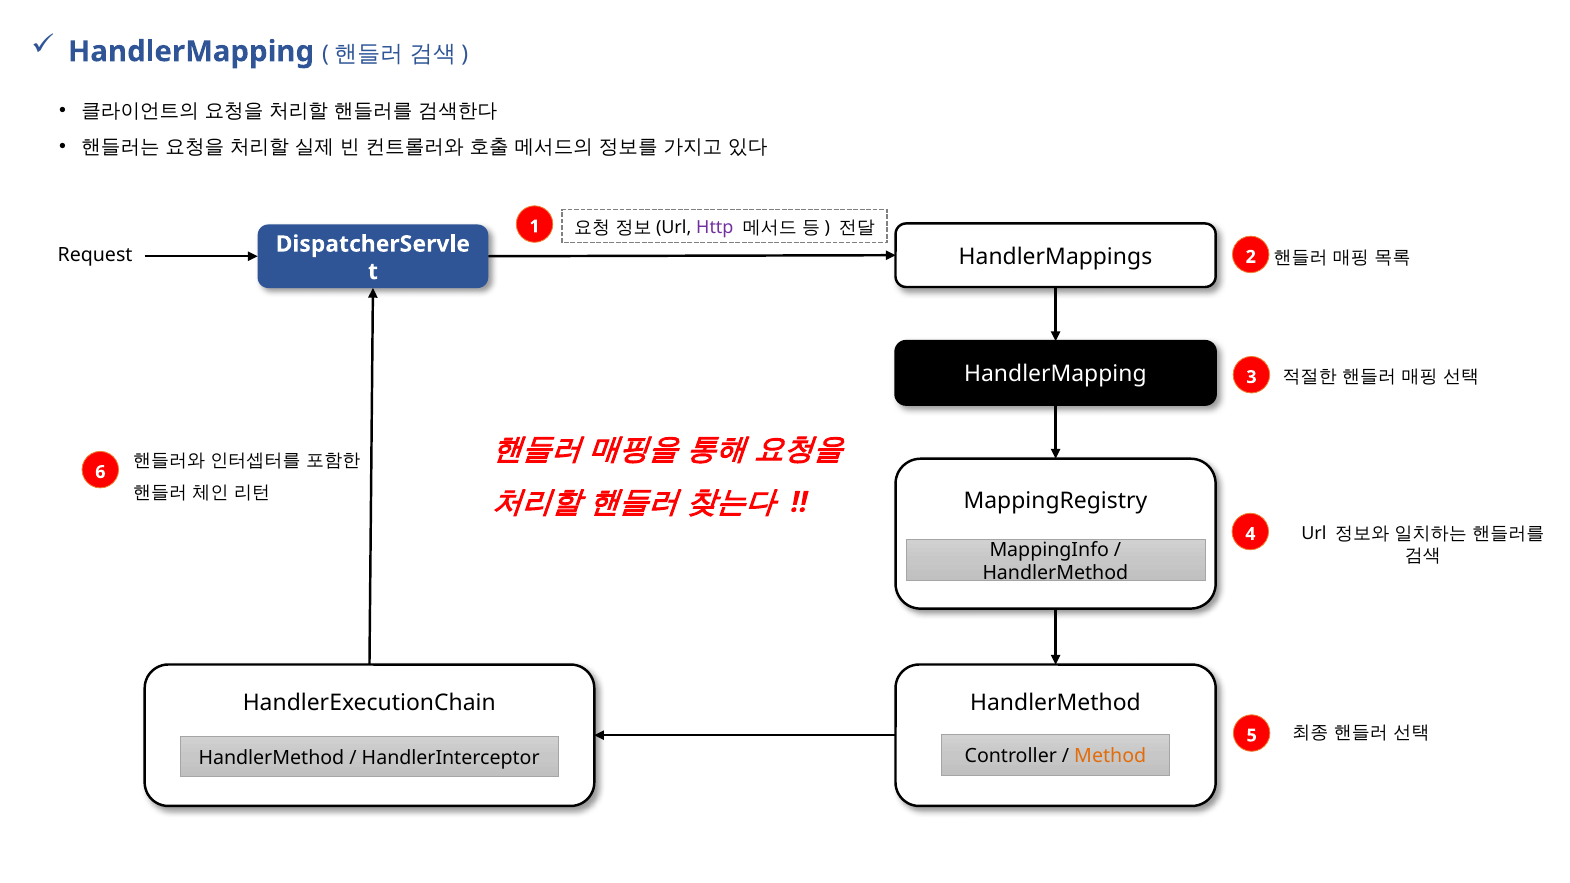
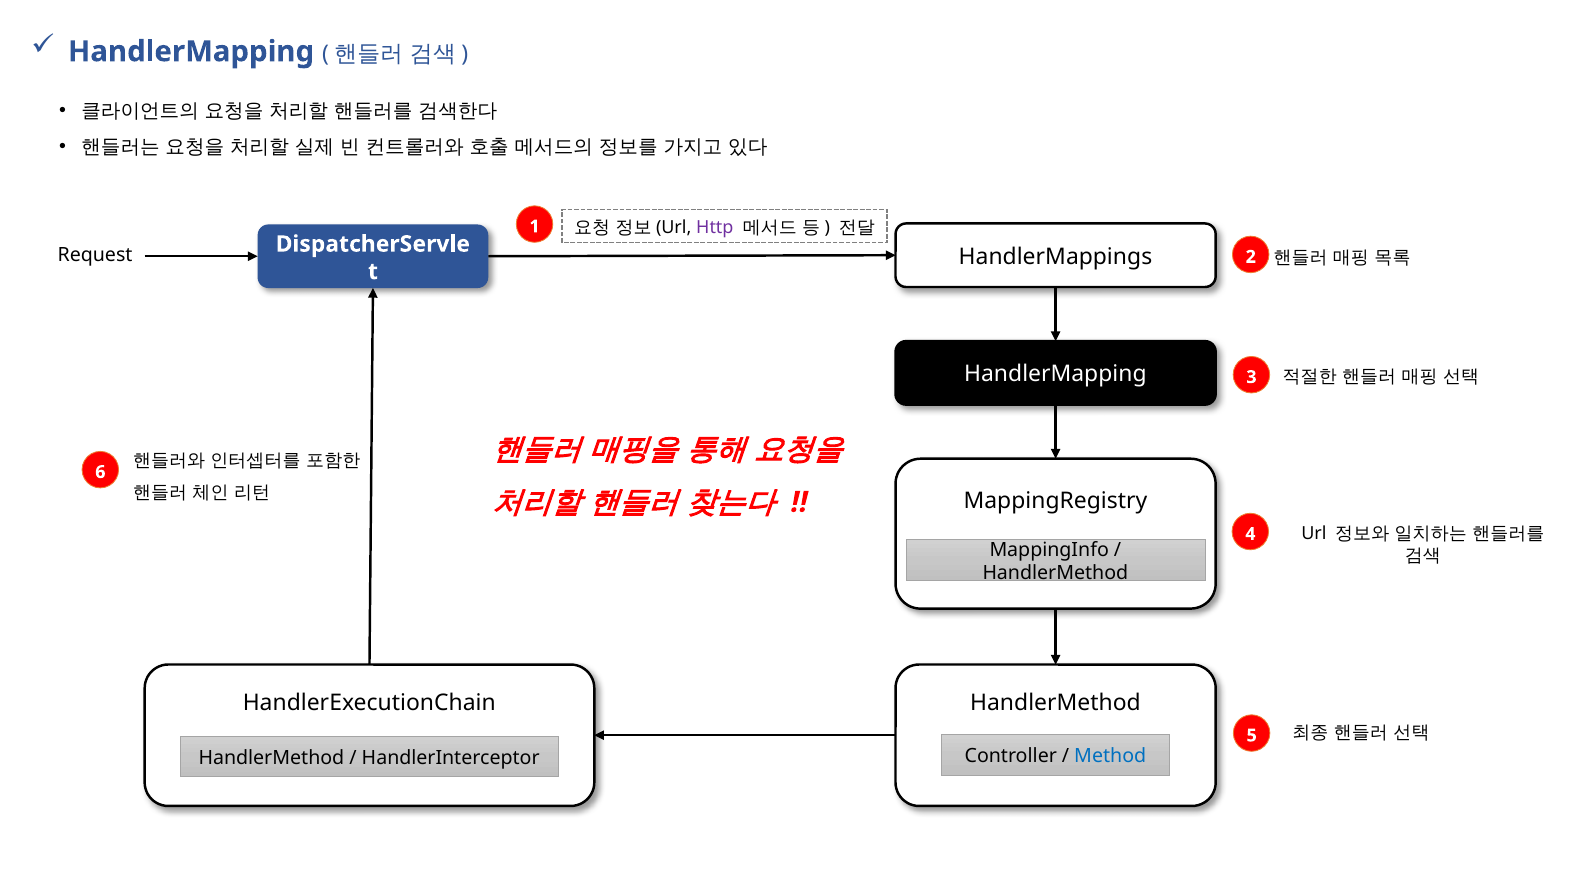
Method colour: orange -> blue
